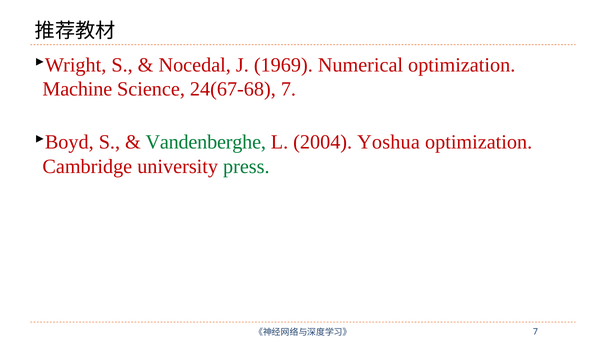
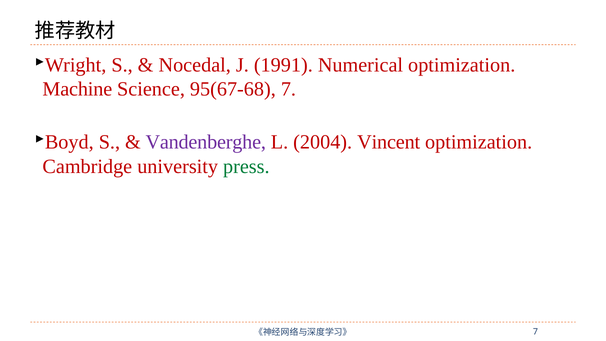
1969: 1969 -> 1991
24(67-68: 24(67-68 -> 95(67-68
Vandenberghe colour: green -> purple
Yoshua: Yoshua -> Vincent
